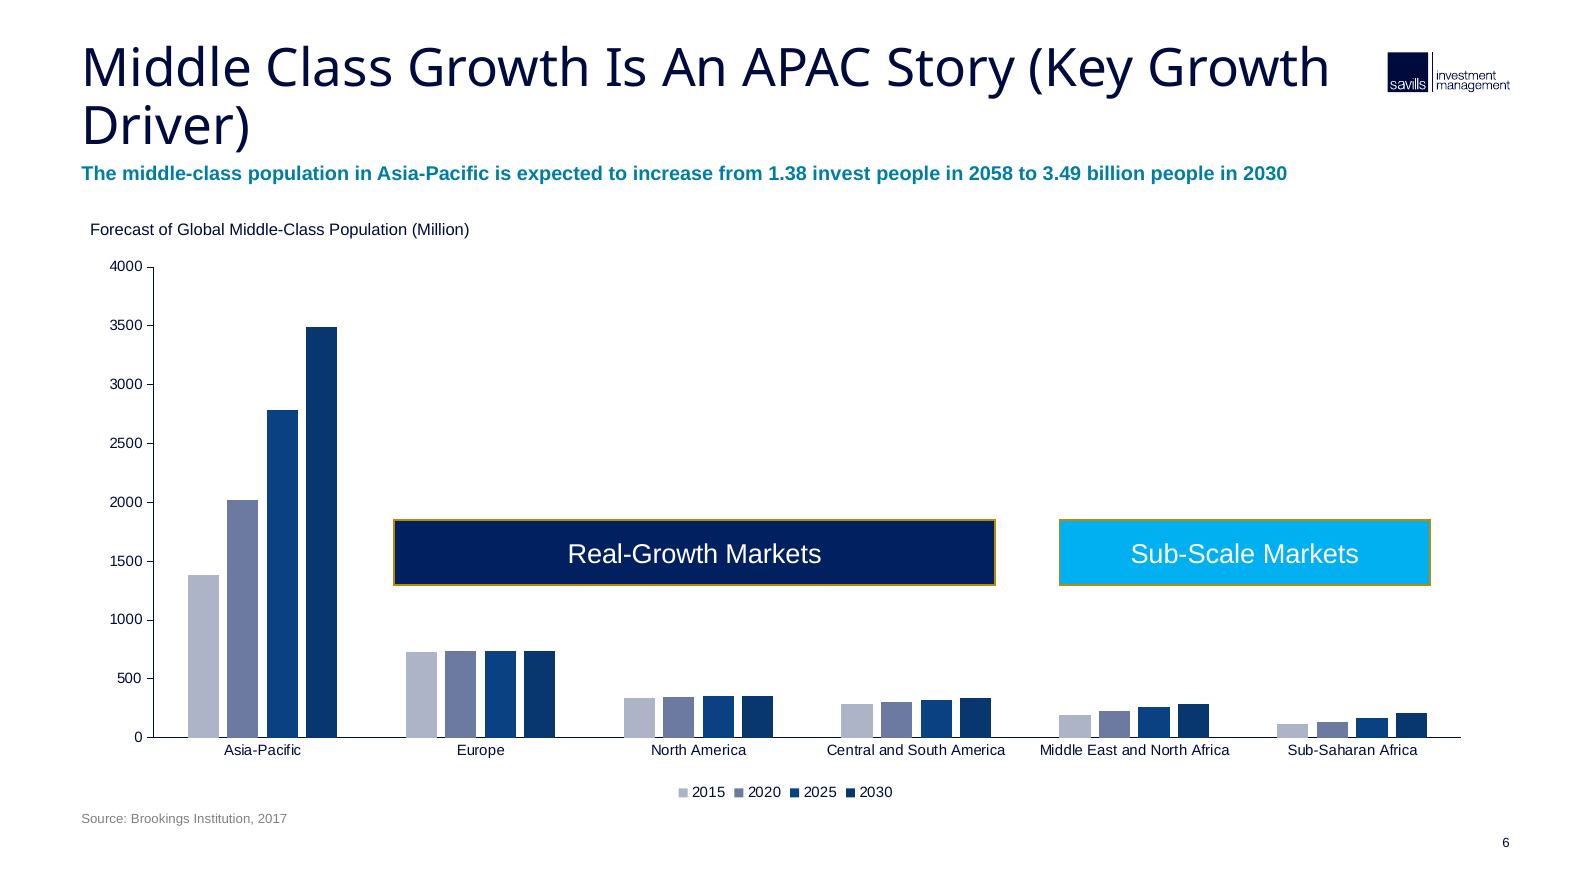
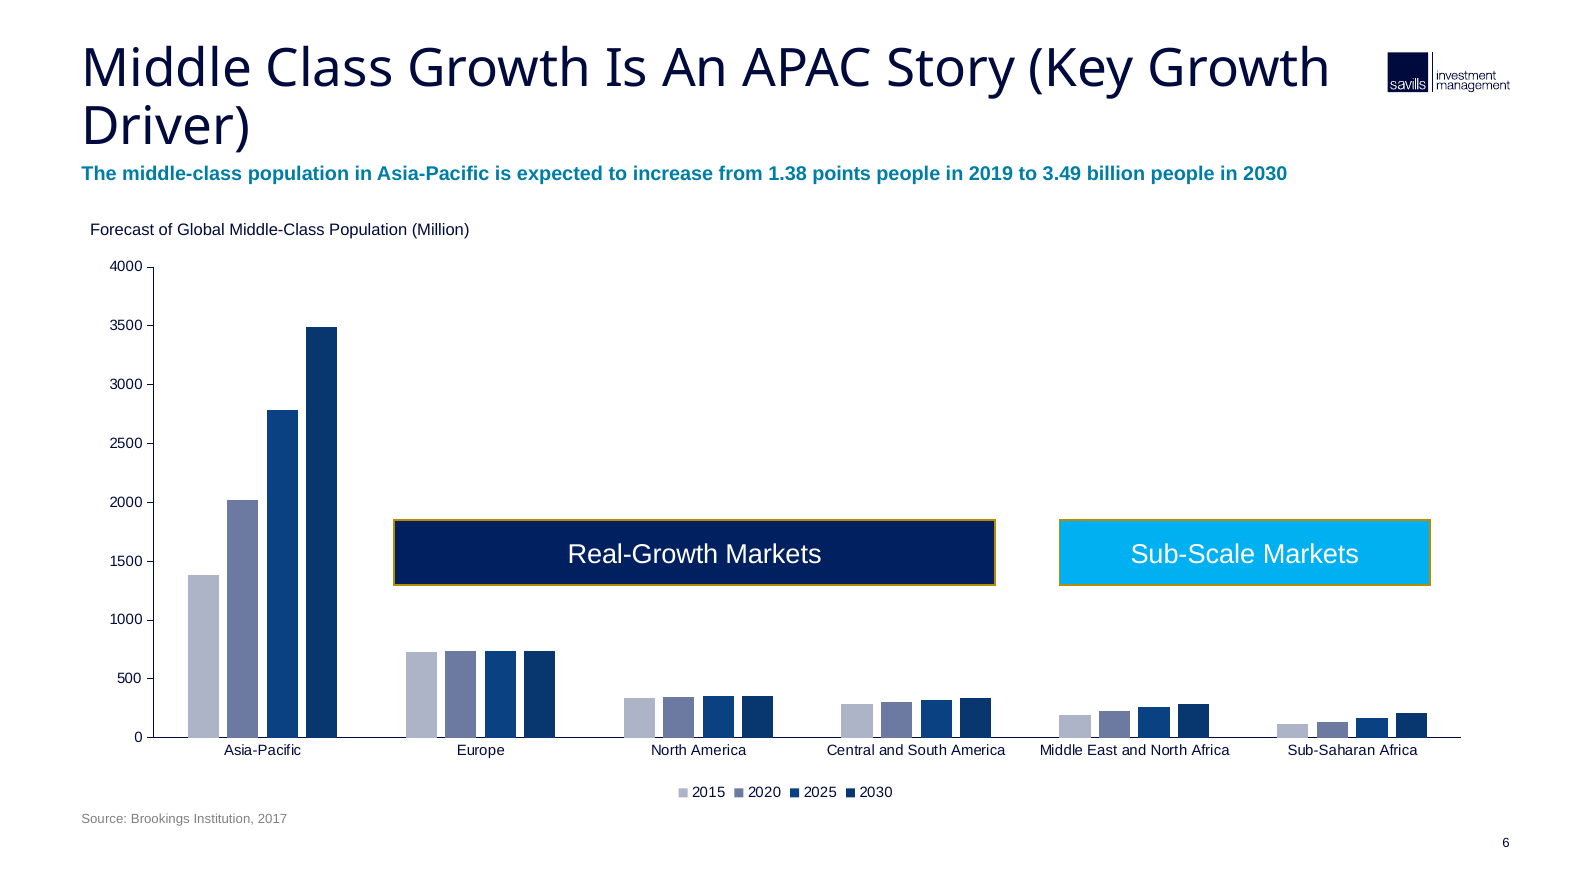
invest: invest -> points
2058: 2058 -> 2019
